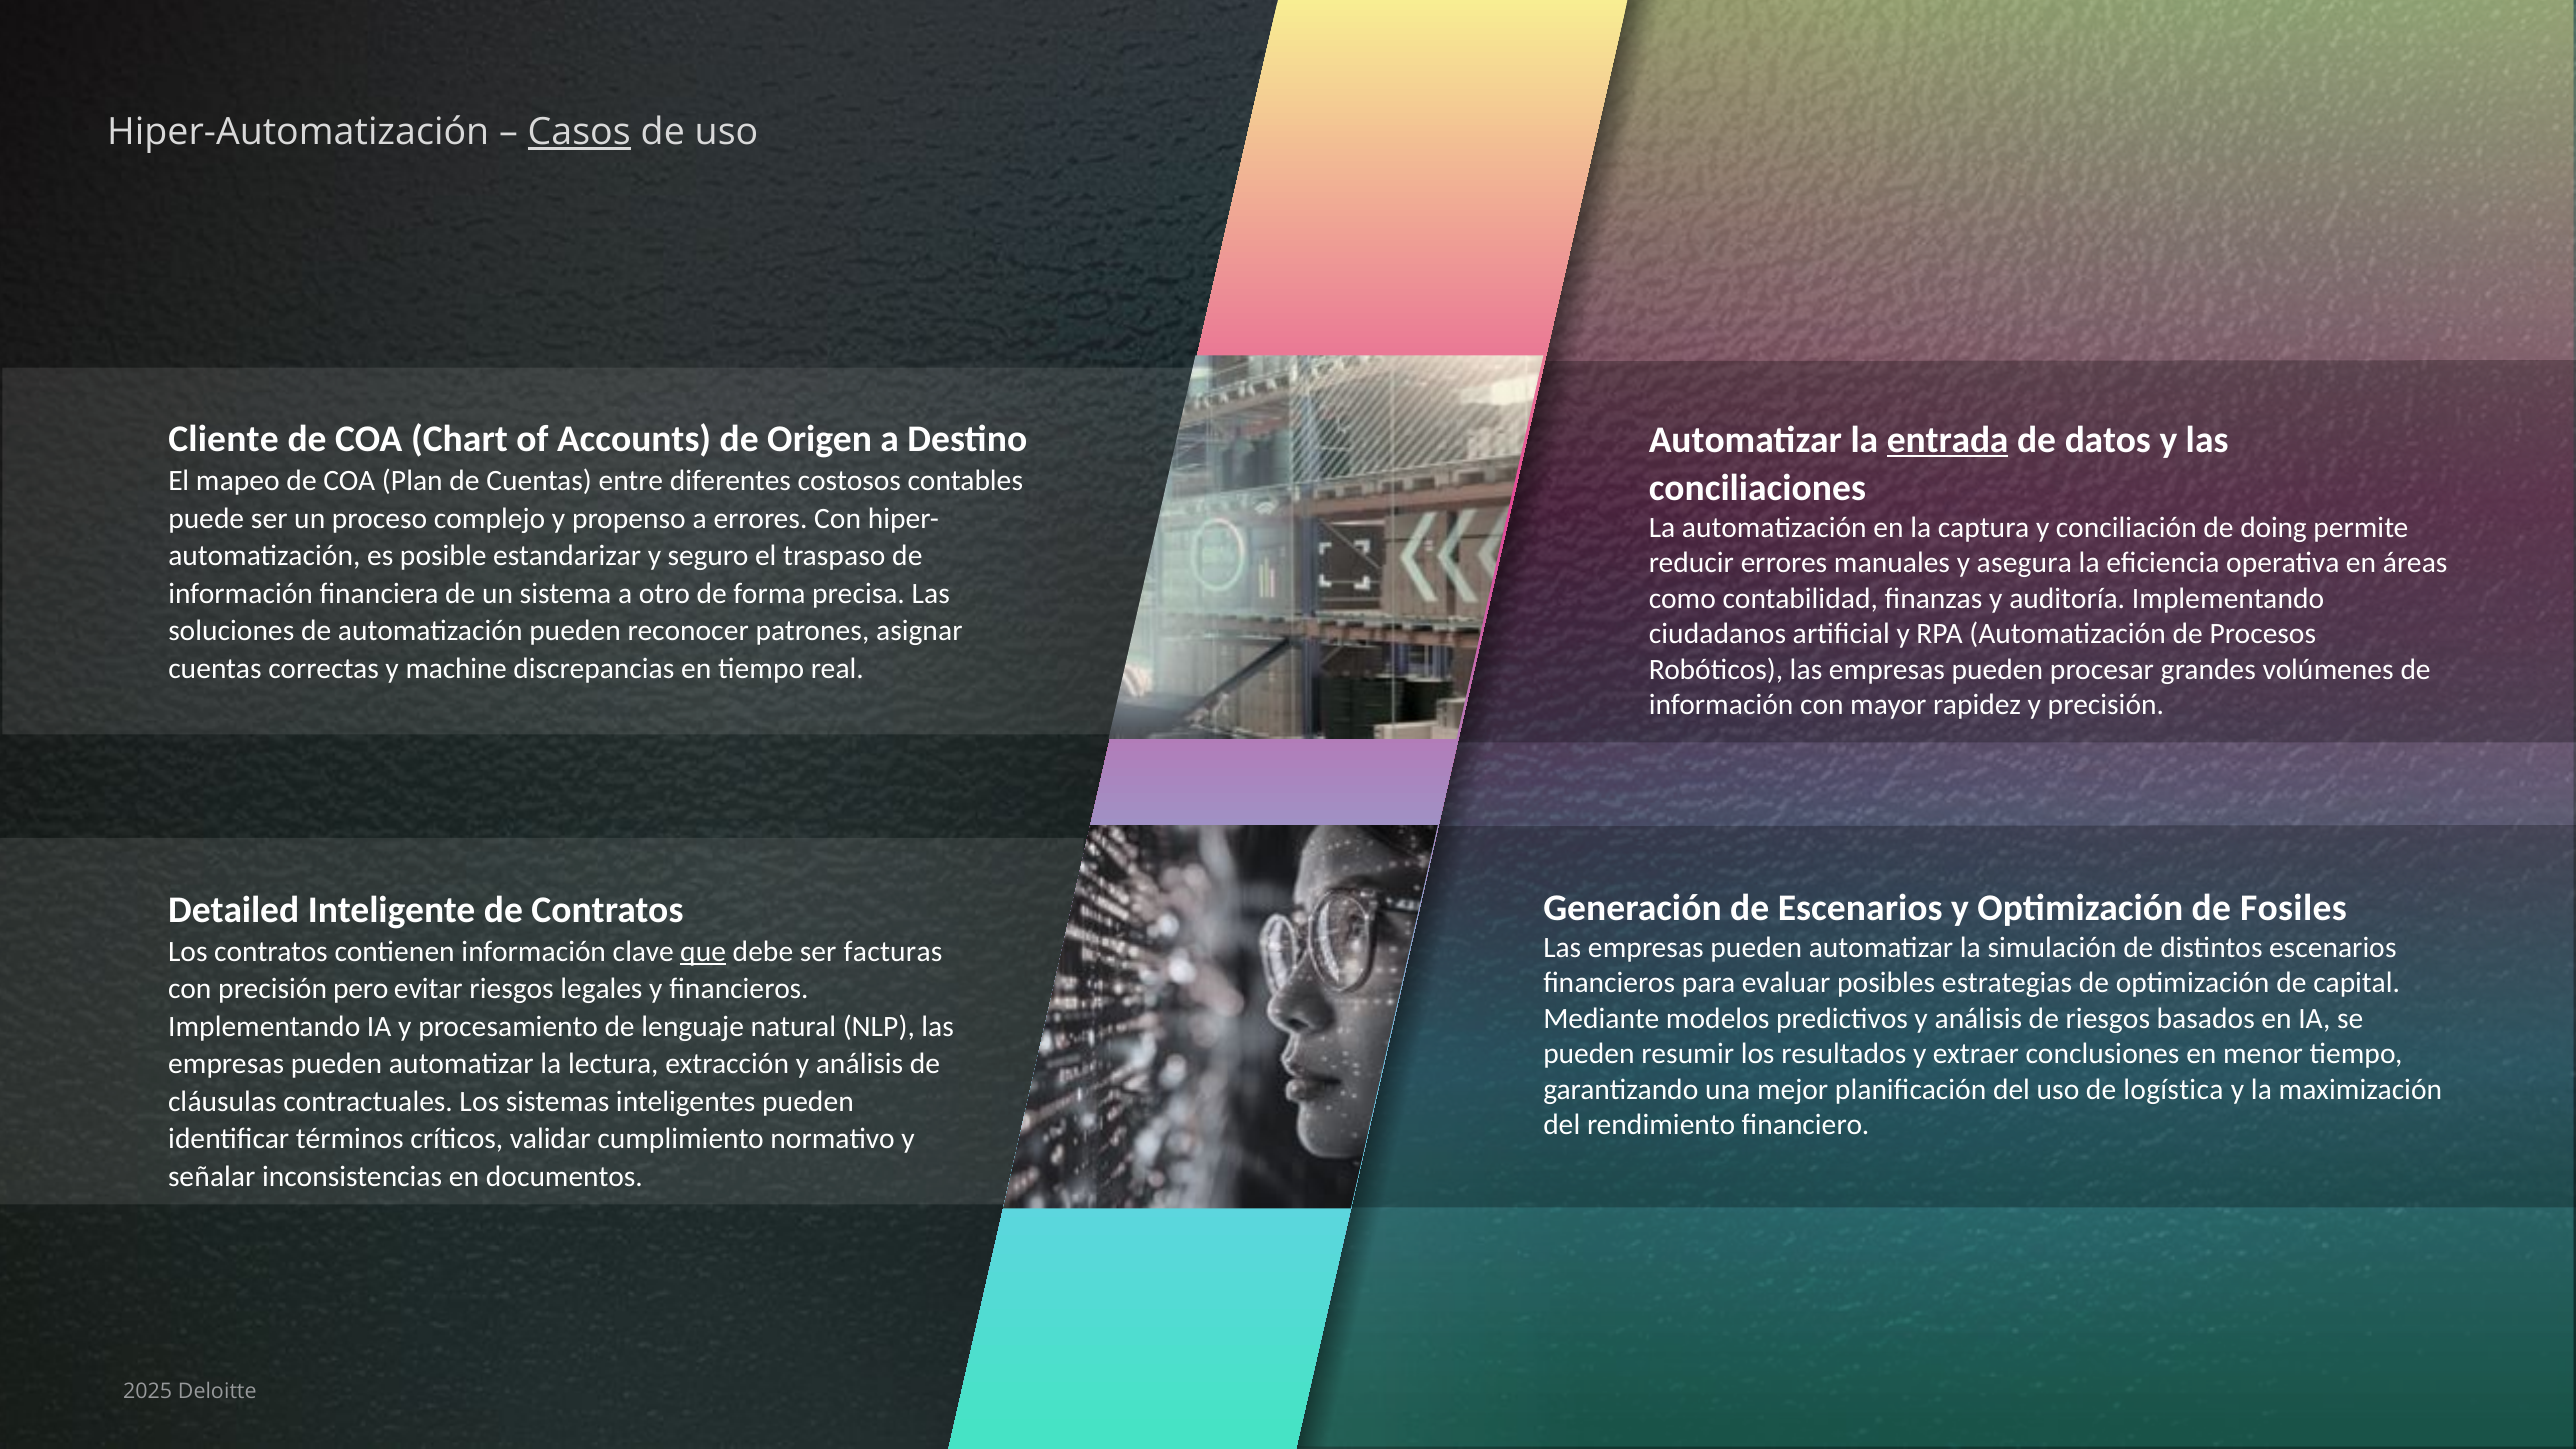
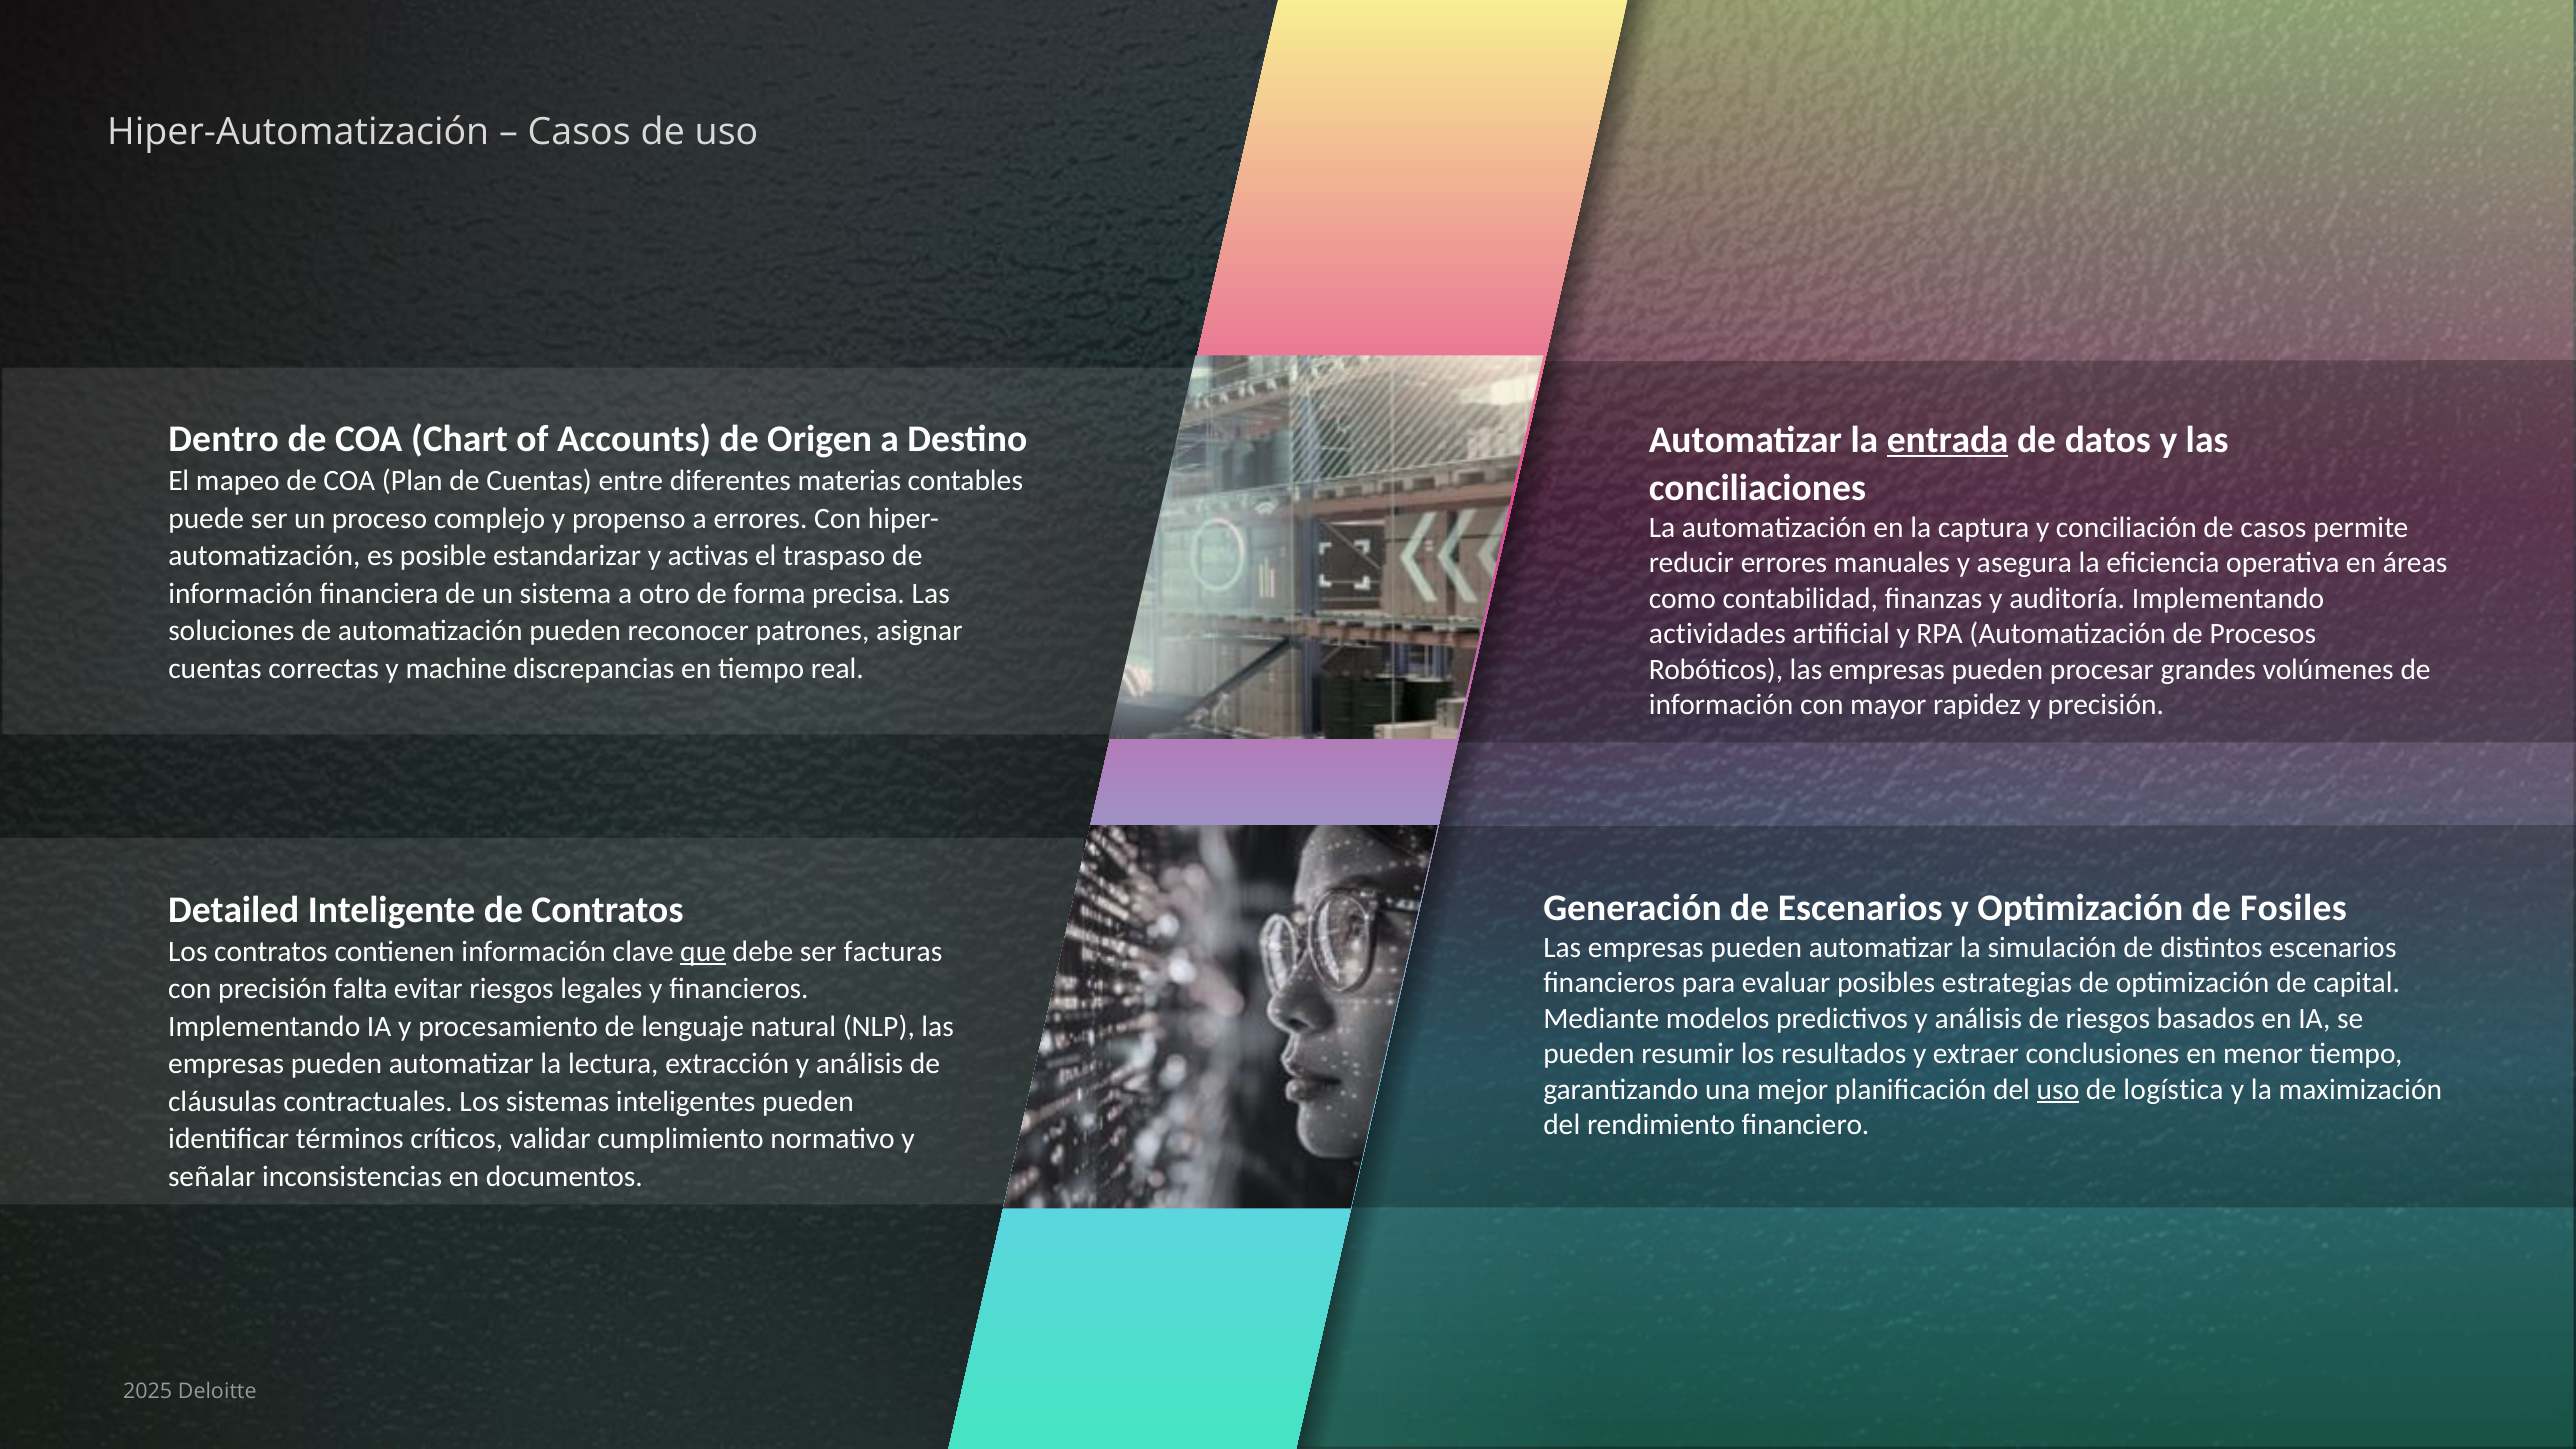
Casos at (579, 132) underline: present -> none
Cliente: Cliente -> Dentro
costosos: costosos -> materias
de doing: doing -> casos
seguro: seguro -> activas
ciudadanos: ciudadanos -> actividades
pero: pero -> falta
uso at (2058, 1089) underline: none -> present
